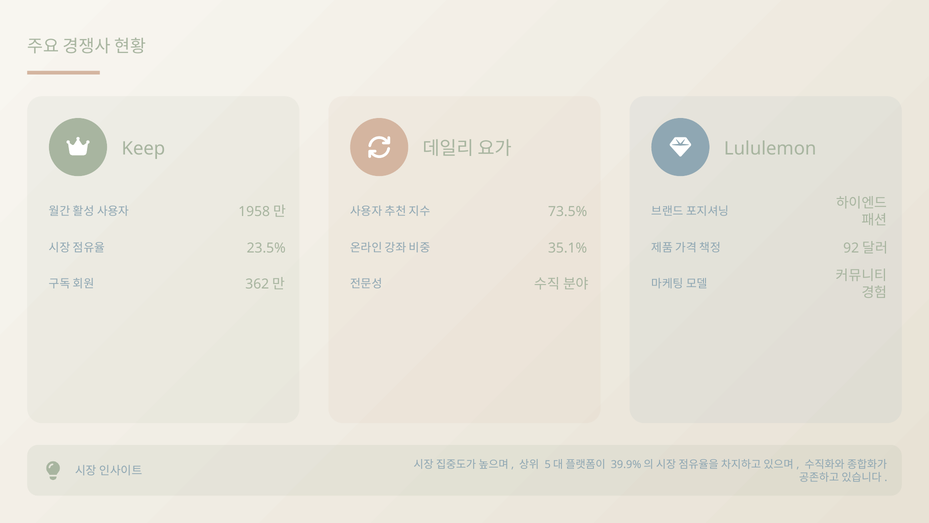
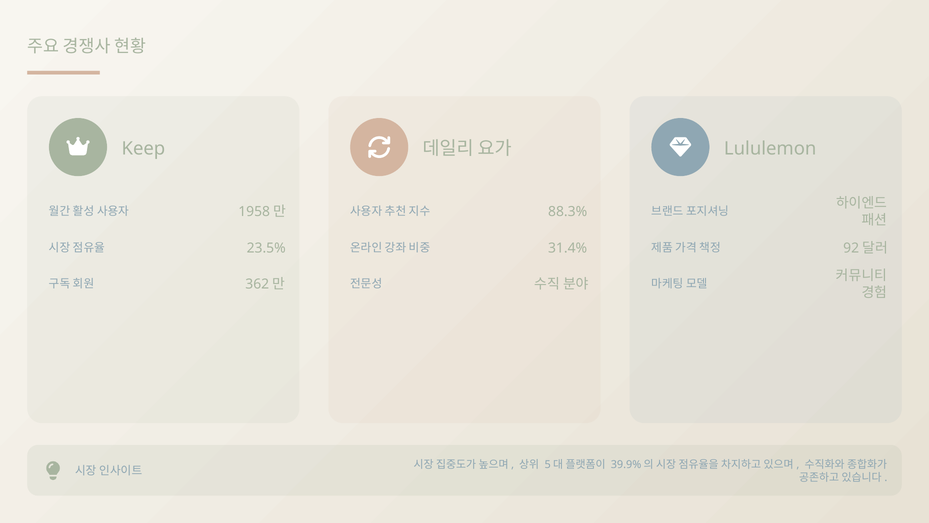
73.5%: 73.5% -> 88.3%
35.1%: 35.1% -> 31.4%
